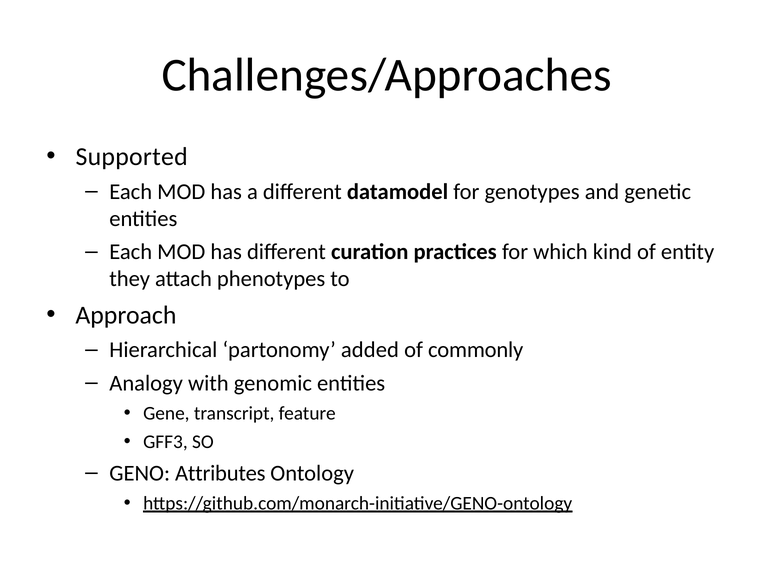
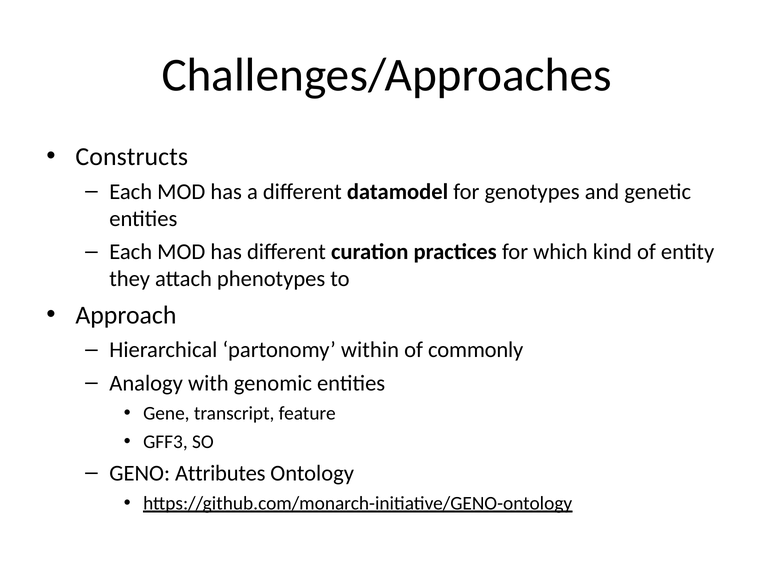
Supported: Supported -> Constructs
added: added -> within
